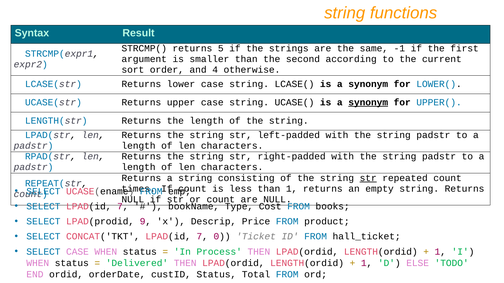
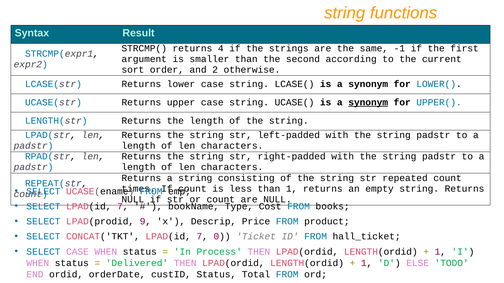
5: 5 -> 4
4: 4 -> 2
str at (368, 178) underline: present -> none
